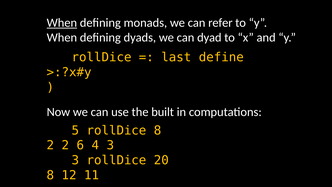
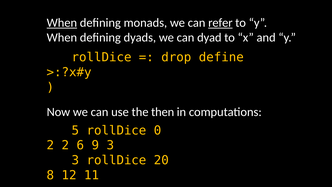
refer underline: none -> present
last: last -> drop
built: built -> then
rollDice 8: 8 -> 0
4: 4 -> 9
